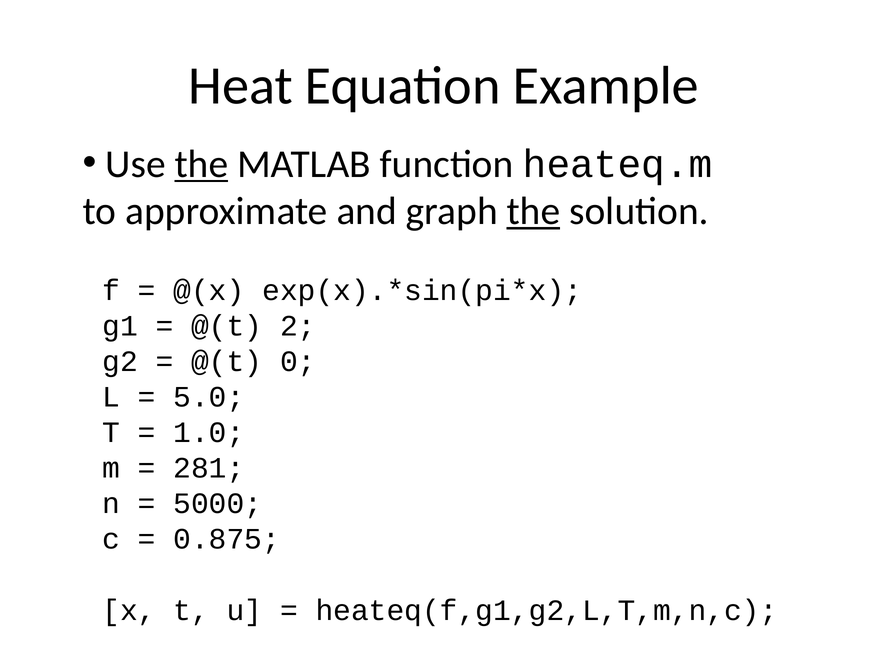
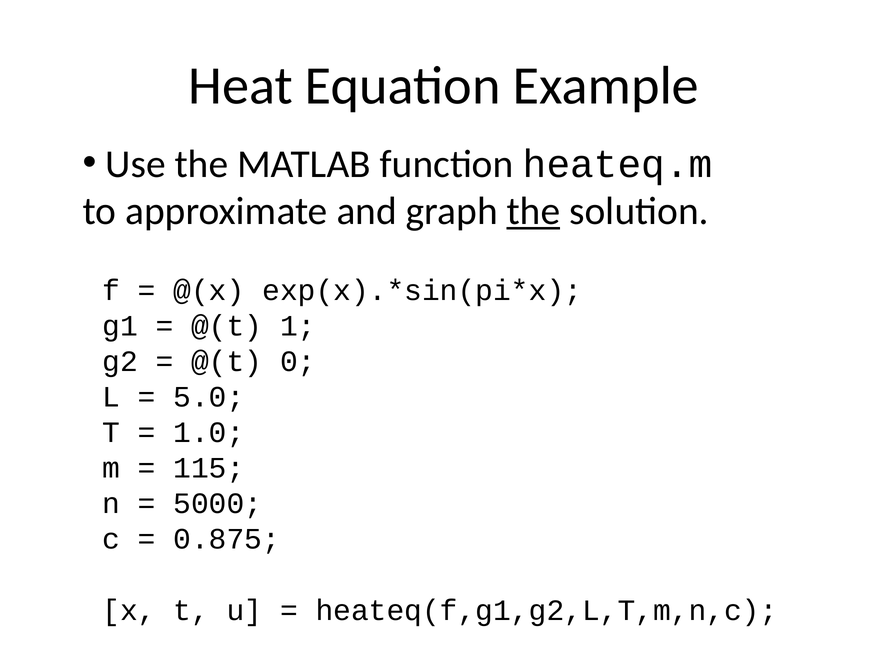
the at (201, 164) underline: present -> none
2: 2 -> 1
281: 281 -> 115
